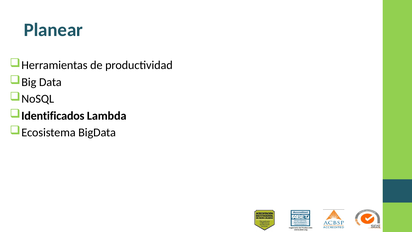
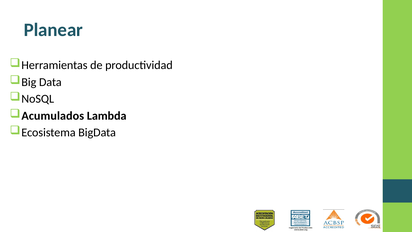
Identificados: Identificados -> Acumulados
